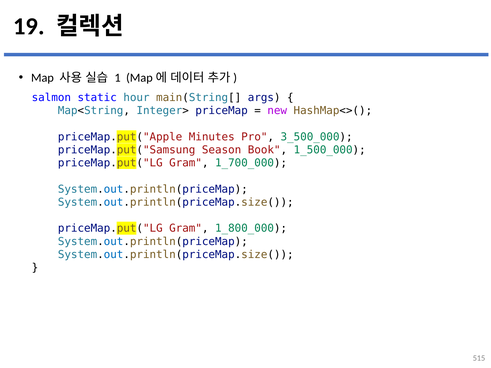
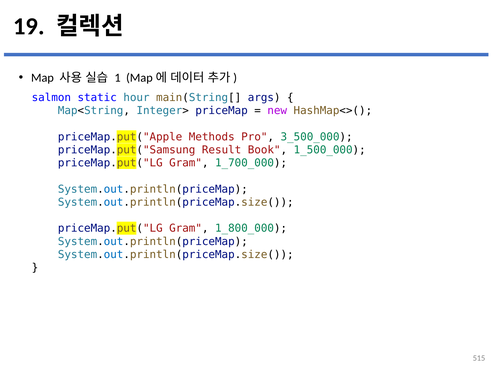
Minutes: Minutes -> Methods
Season: Season -> Result
